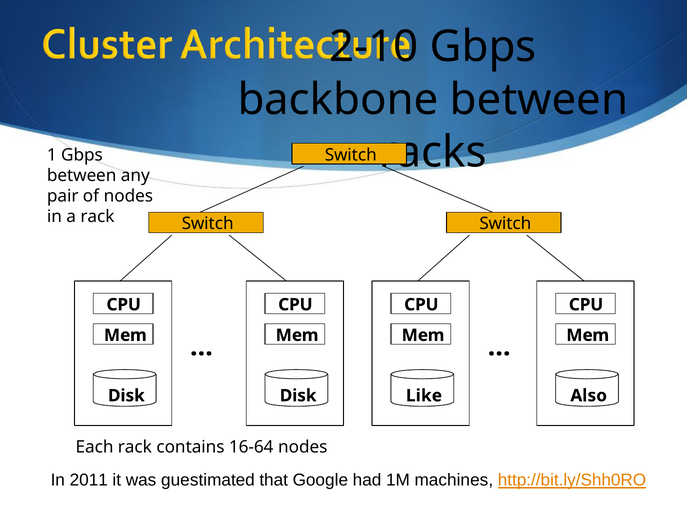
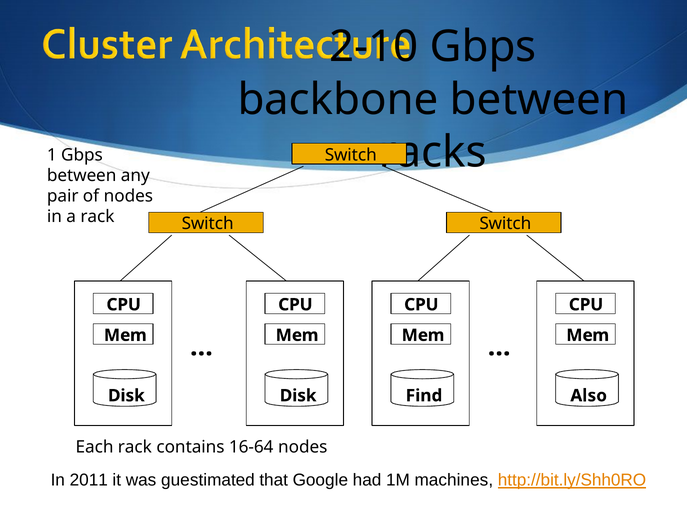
Like: Like -> Find
